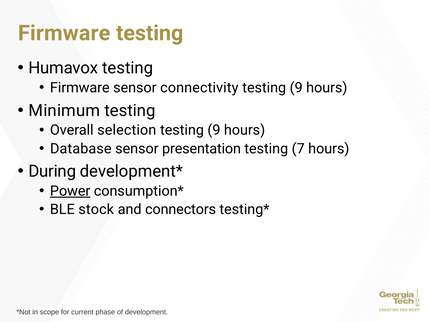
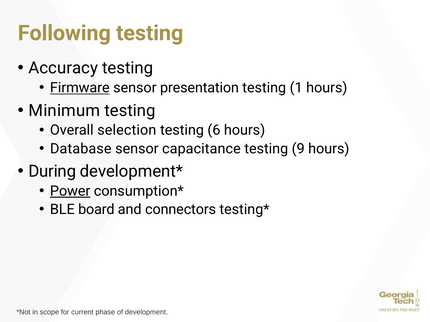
Firmware at (64, 33): Firmware -> Following
Humavox: Humavox -> Accuracy
Firmware at (80, 88) underline: none -> present
connectivity: connectivity -> presentation
9 at (296, 88): 9 -> 1
9 at (214, 130): 9 -> 6
presentation: presentation -> capacitance
7: 7 -> 9
stock: stock -> board
